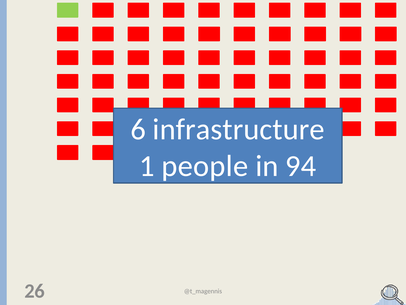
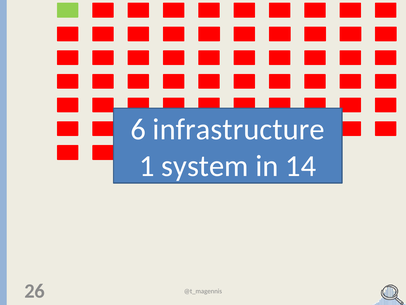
people: people -> system
94: 94 -> 14
